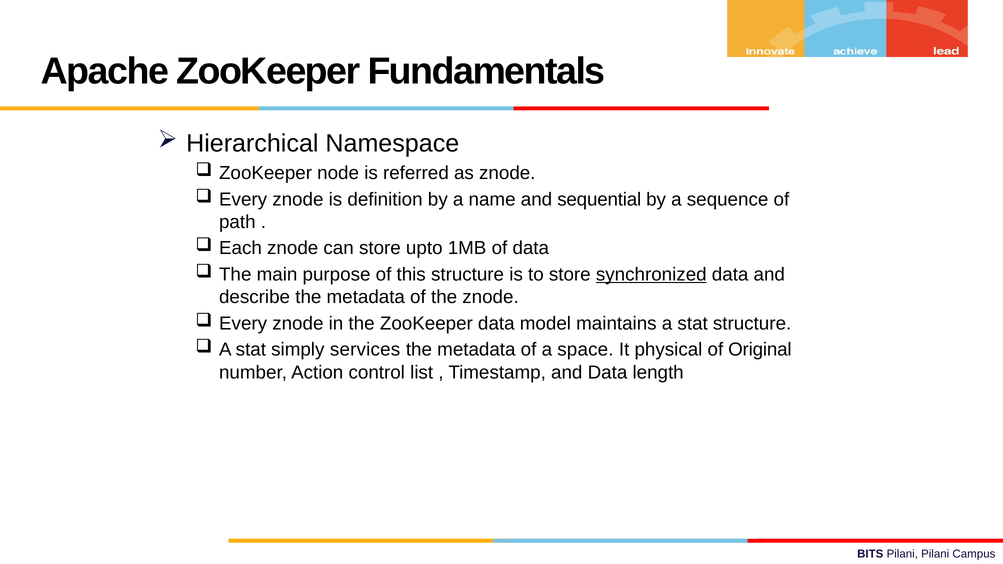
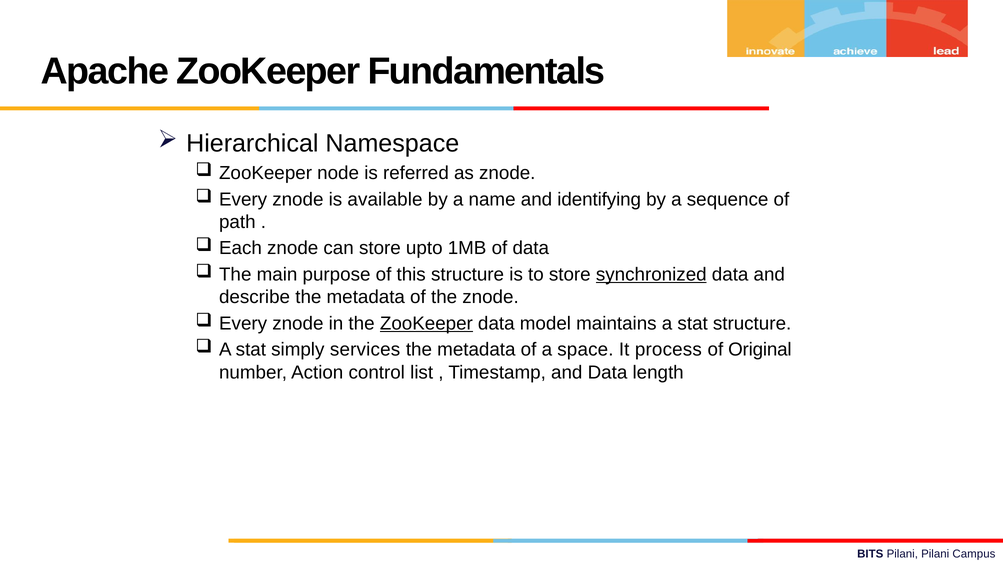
definition: definition -> available
sequential: sequential -> identifying
ZooKeeper at (426, 324) underline: none -> present
physical: physical -> process
